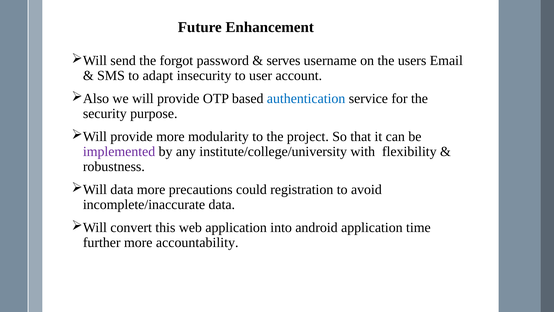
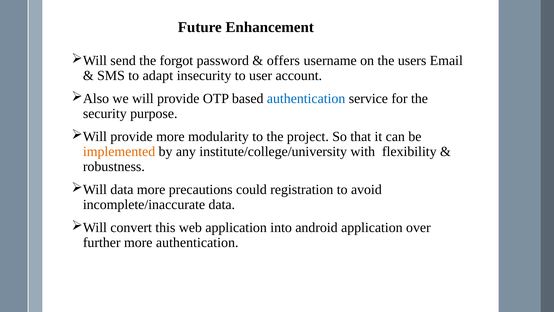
serves: serves -> offers
implemented colour: purple -> orange
time: time -> over
more accountability: accountability -> authentication
